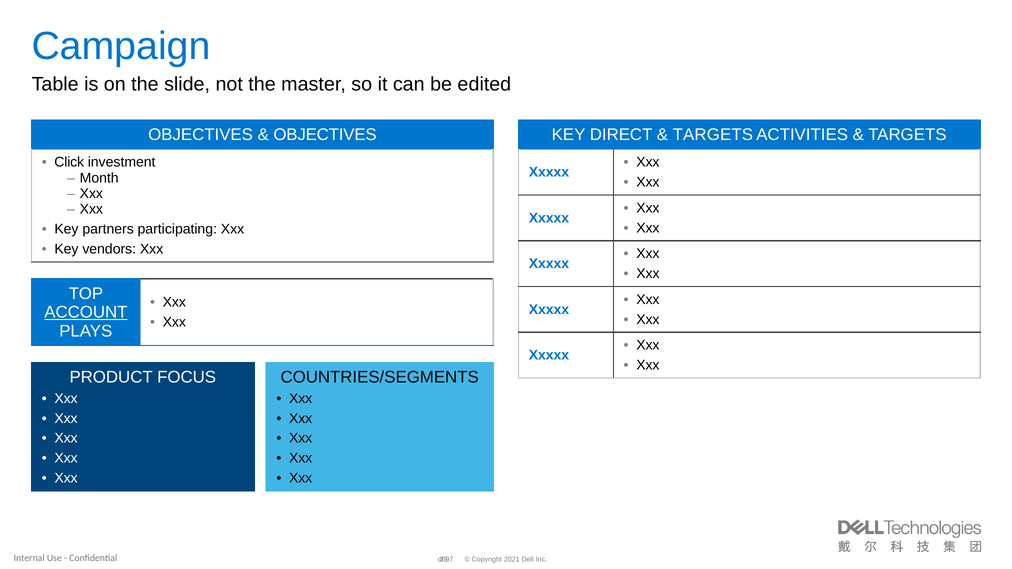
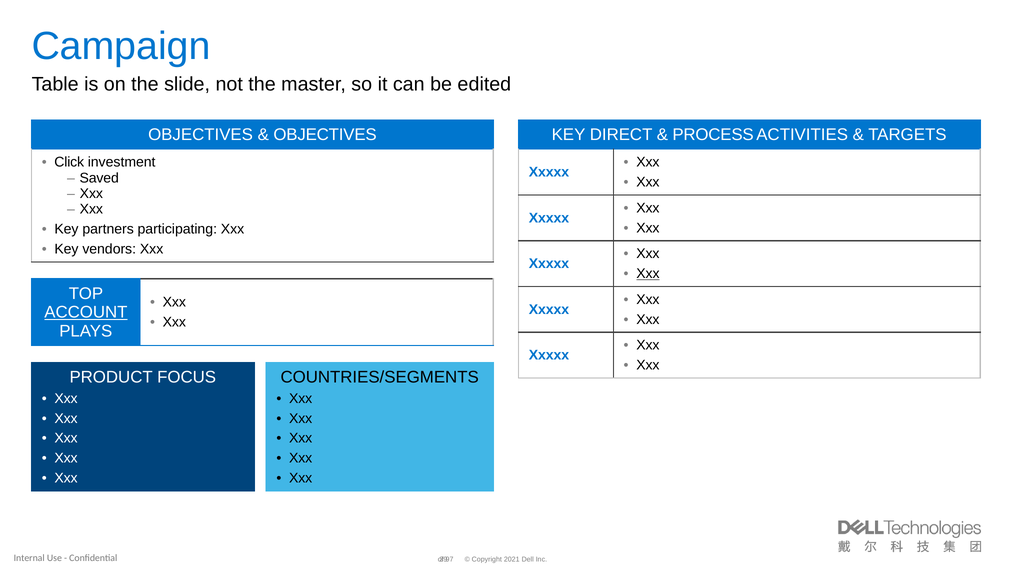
TARGETS at (713, 135): TARGETS -> PROCESS
Month: Month -> Saved
Xxx at (648, 274) underline: none -> present
